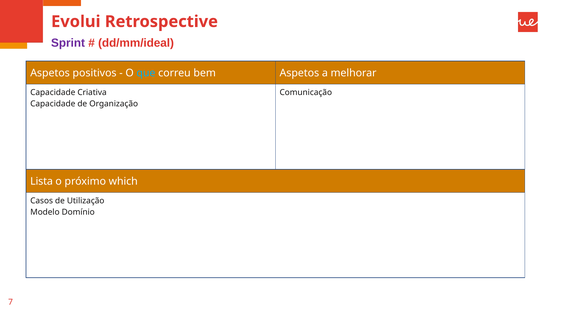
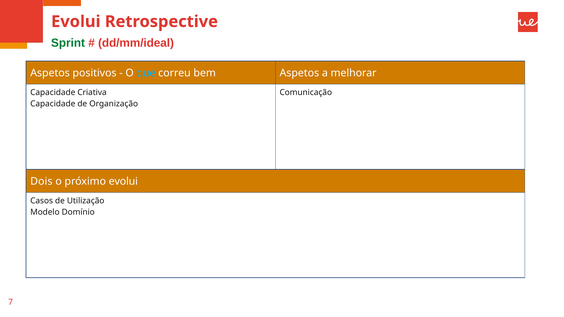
Sprint colour: purple -> green
Lista: Lista -> Dois
próximo which: which -> evolui
